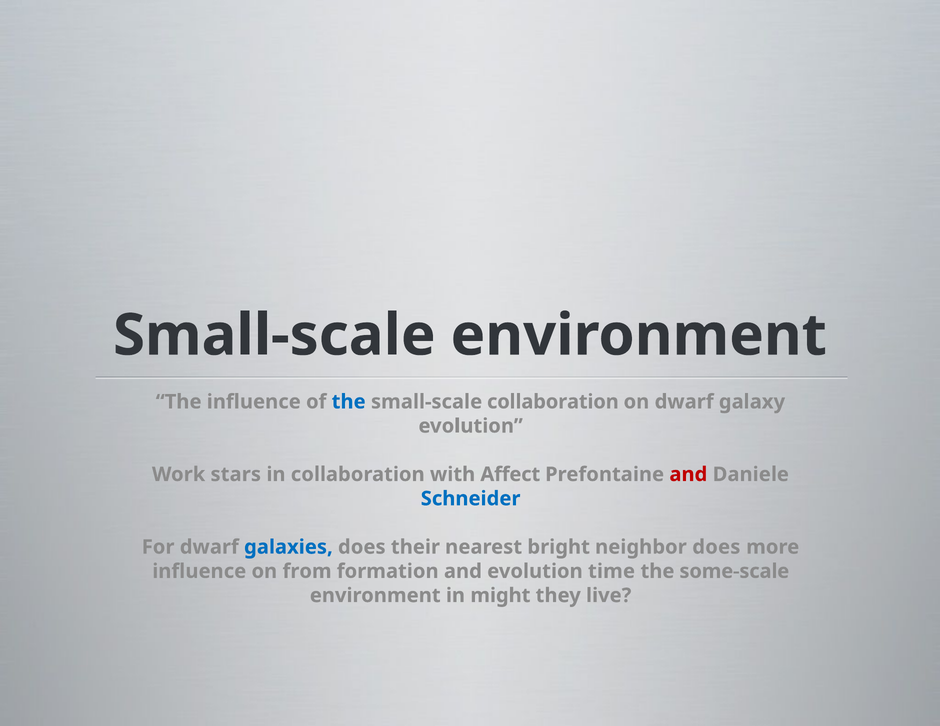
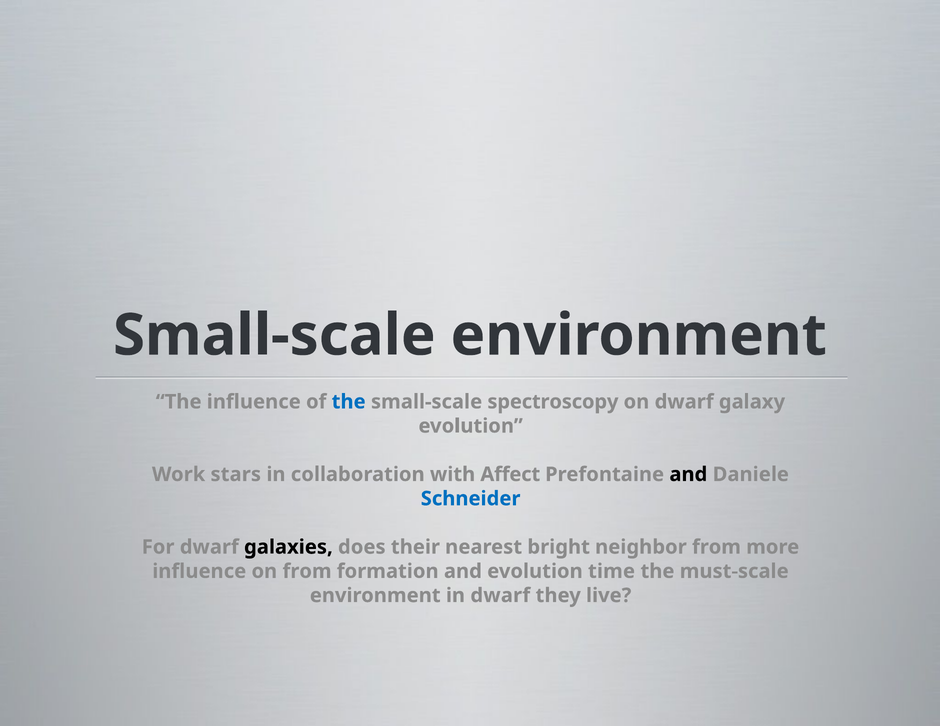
small-scale collaboration: collaboration -> spectroscopy
and at (688, 475) colour: red -> black
galaxies colour: blue -> black
neighbor does: does -> from
some-scale: some-scale -> must-scale
in might: might -> dwarf
